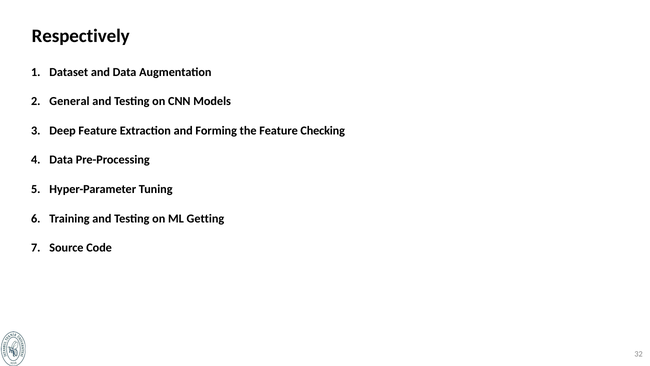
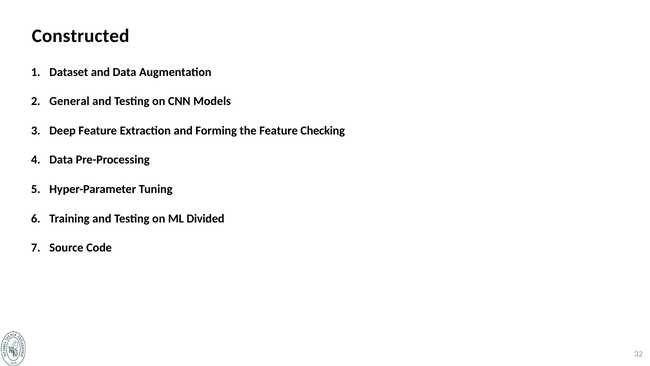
Respectively: Respectively -> Constructed
Getting: Getting -> Divided
